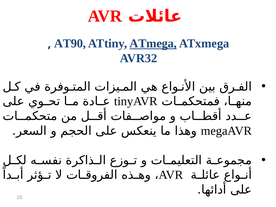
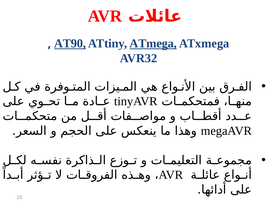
AT90 underline: none -> present
